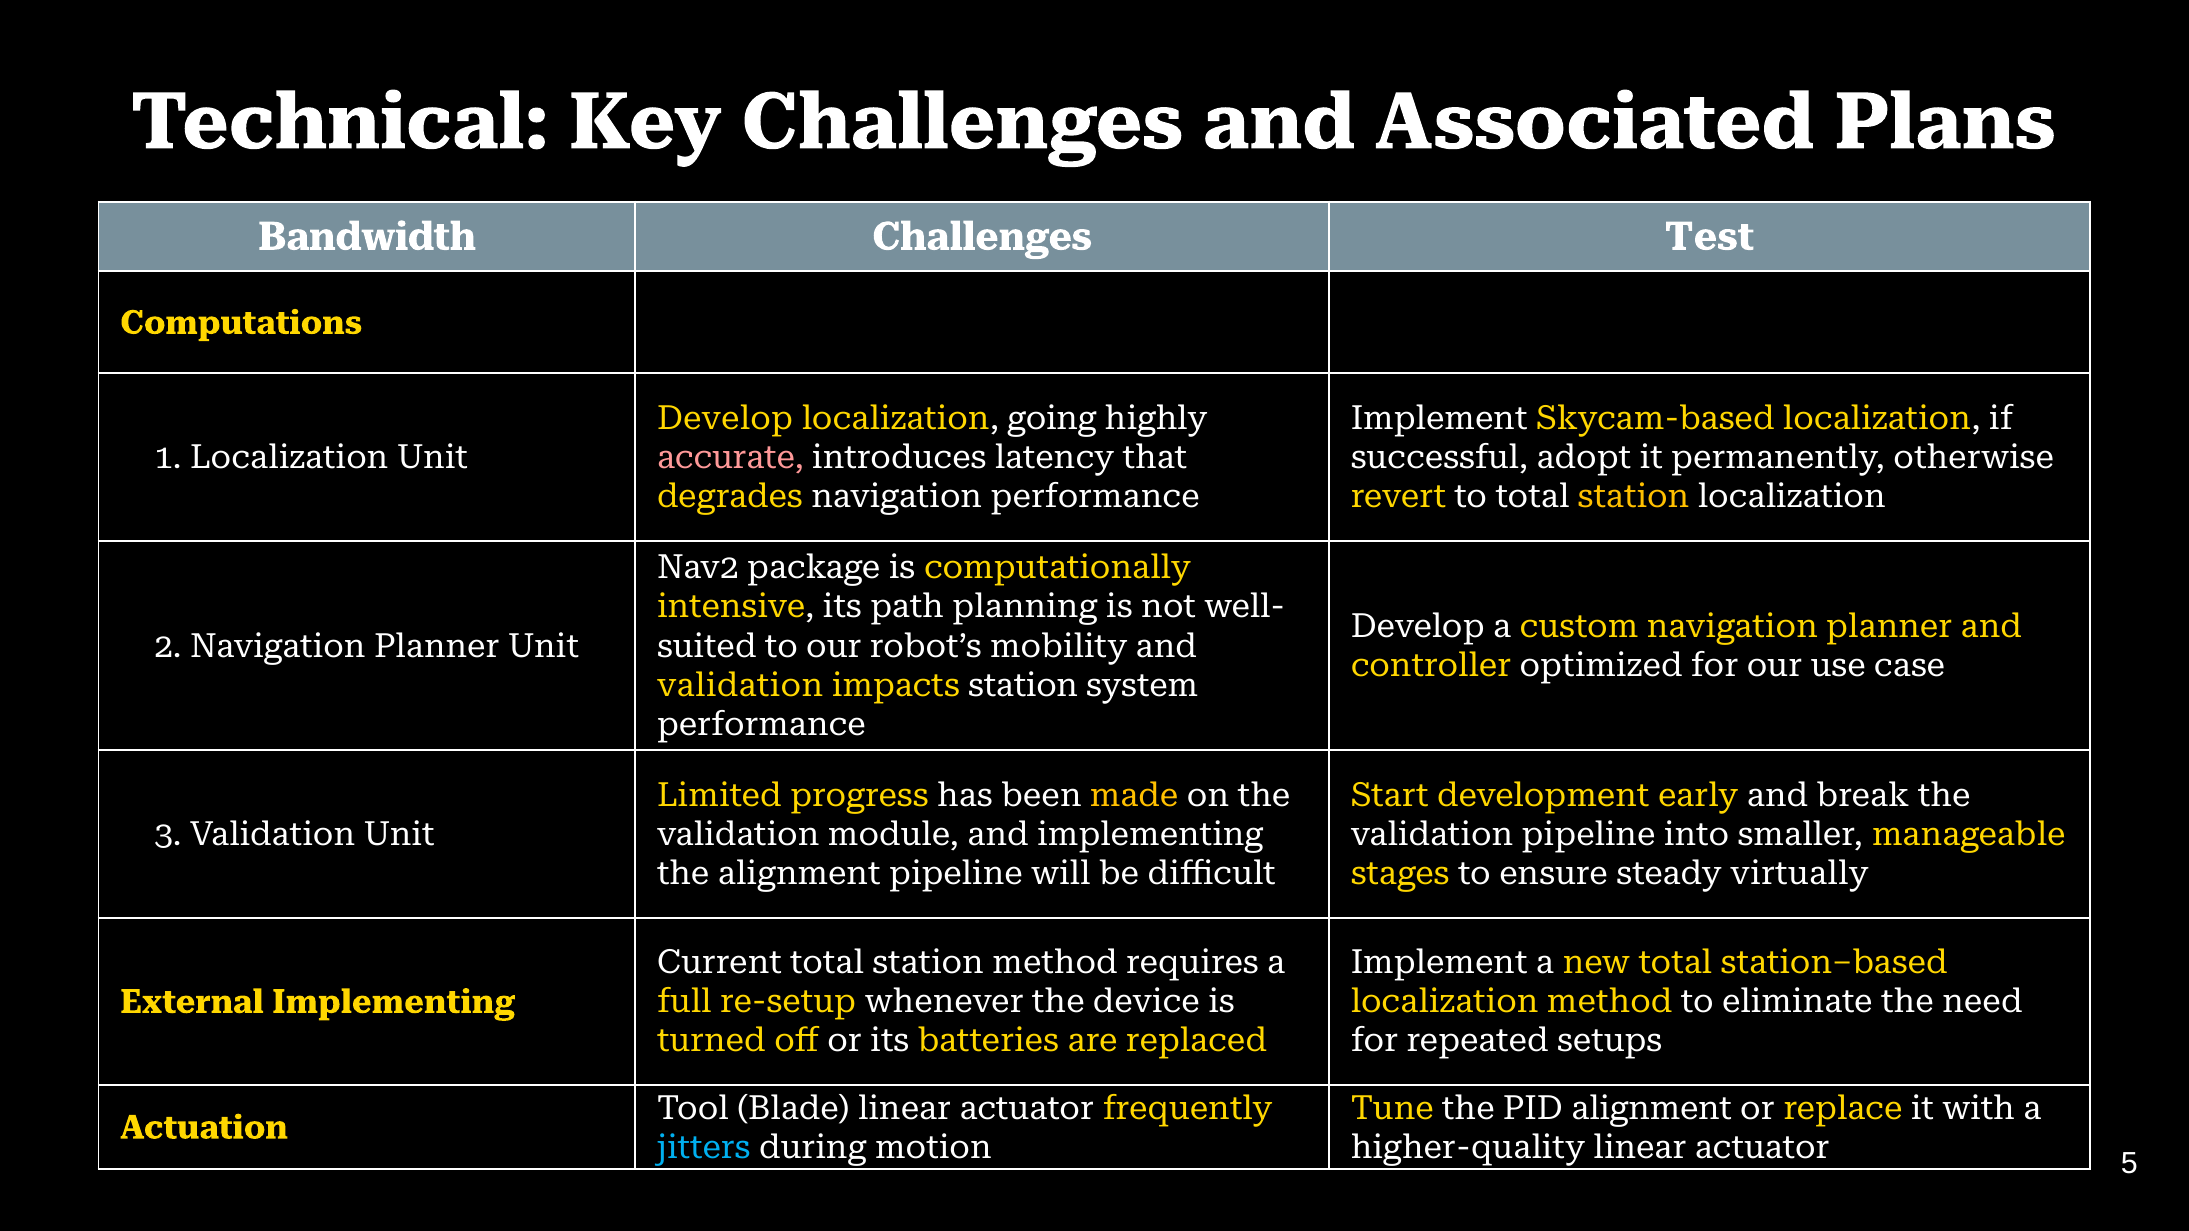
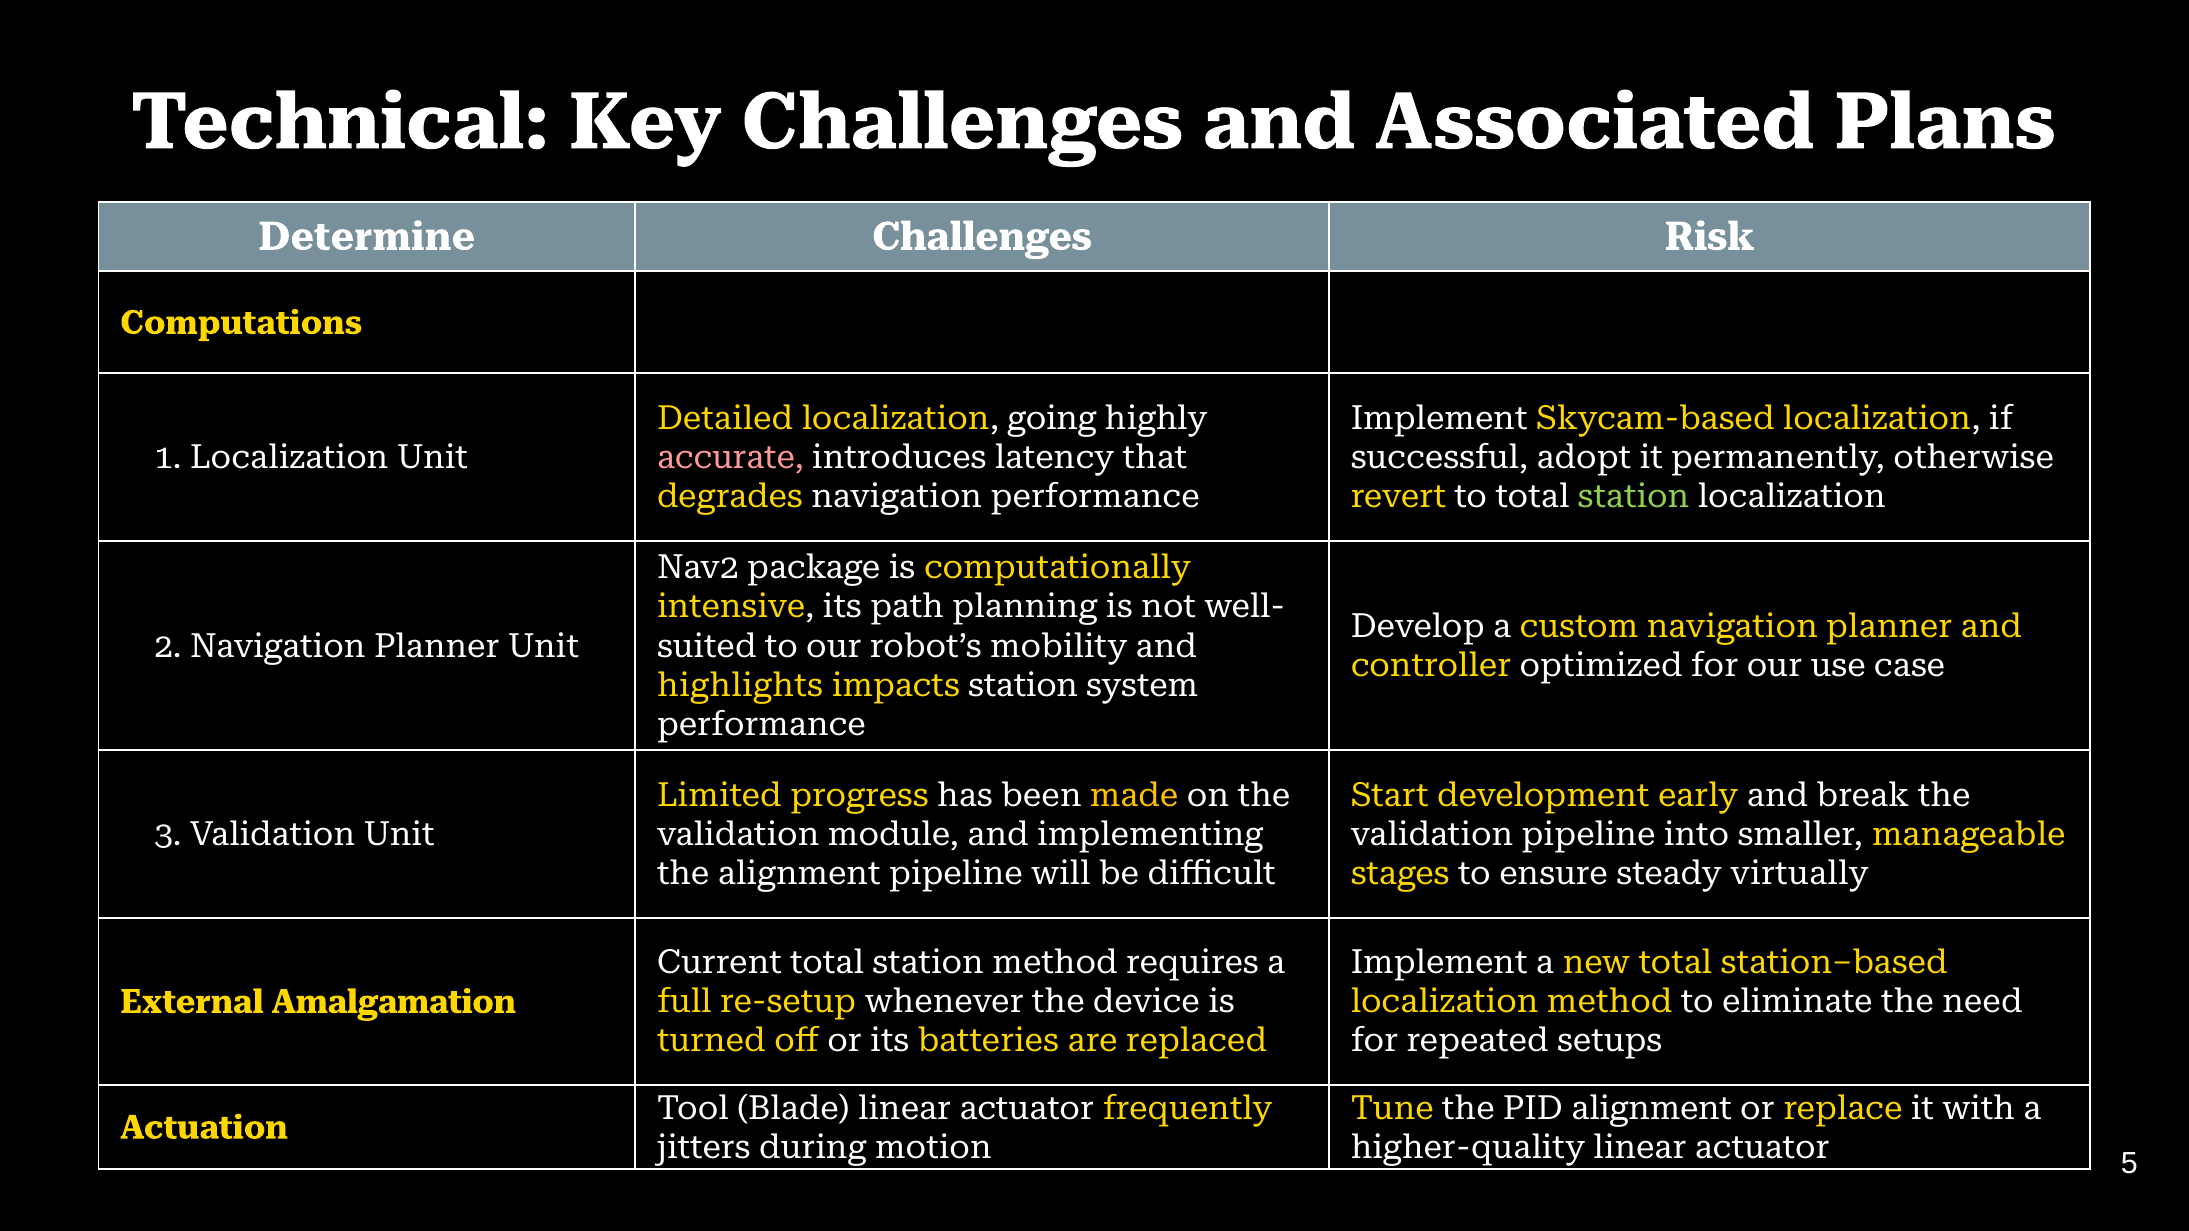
Bandwidth: Bandwidth -> Determine
Test: Test -> Risk
Develop at (725, 419): Develop -> Detailed
station at (1633, 497) colour: yellow -> light green
validation at (740, 685): validation -> highlights
External Implementing: Implementing -> Amalgamation
jitters colour: light blue -> white
